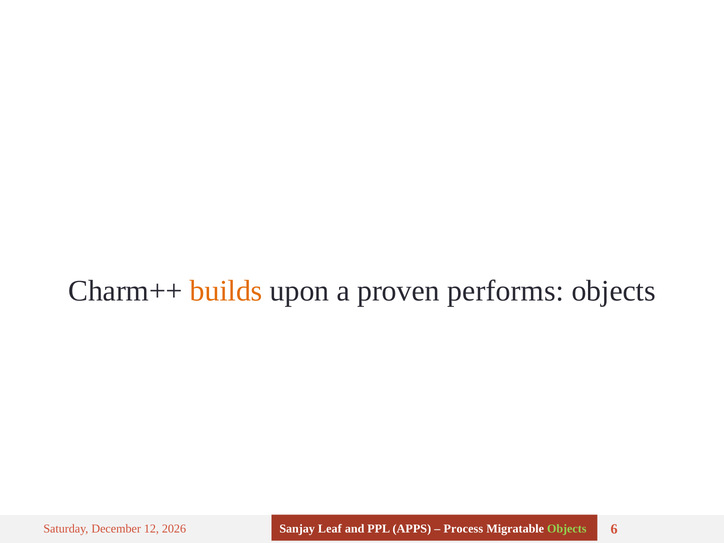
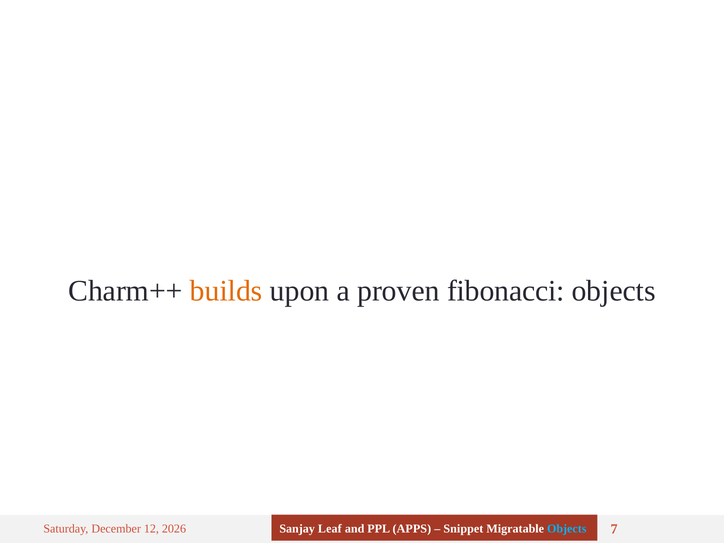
performs: performs -> fibonacci
Process: Process -> Snippet
Objects at (567, 529) colour: light green -> light blue
6: 6 -> 7
